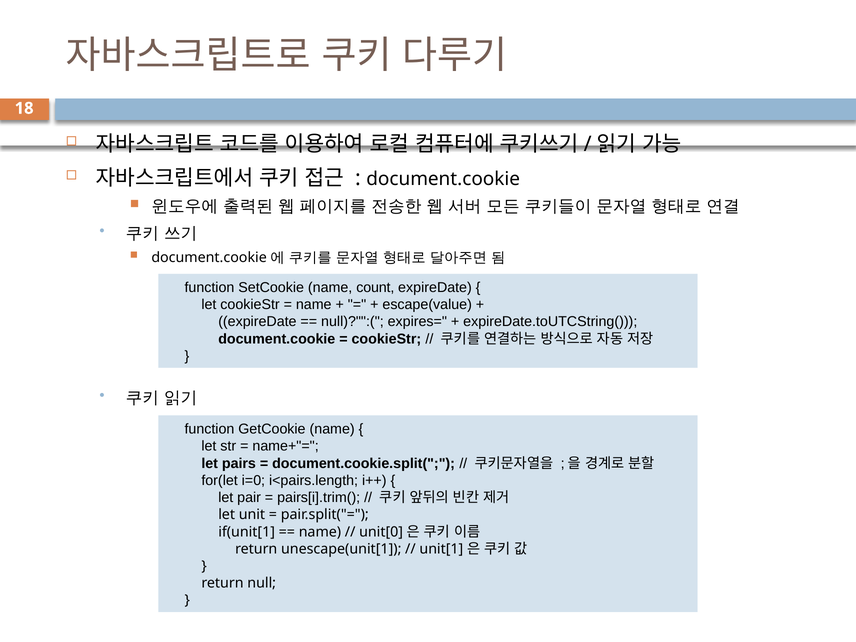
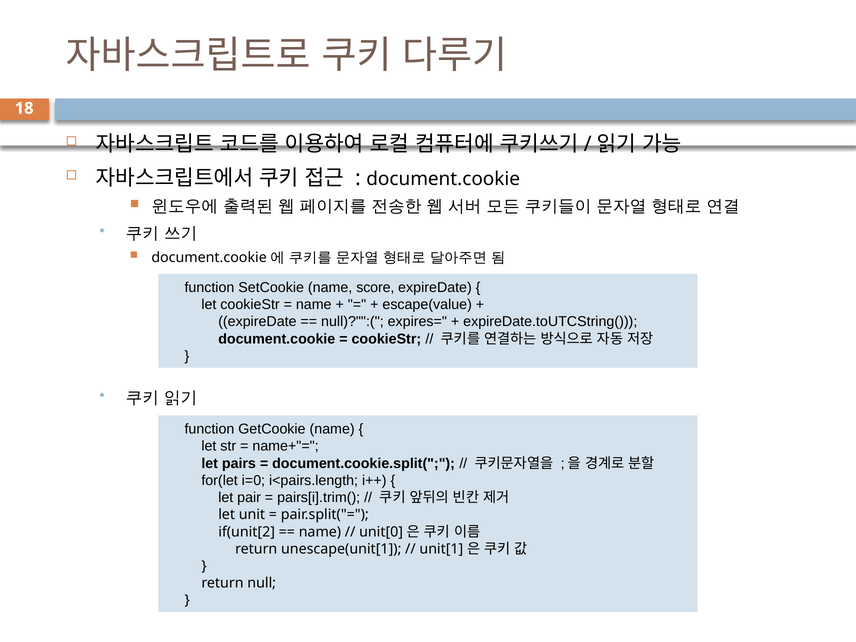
count: count -> score
if(unit[1: if(unit[1 -> if(unit[2
